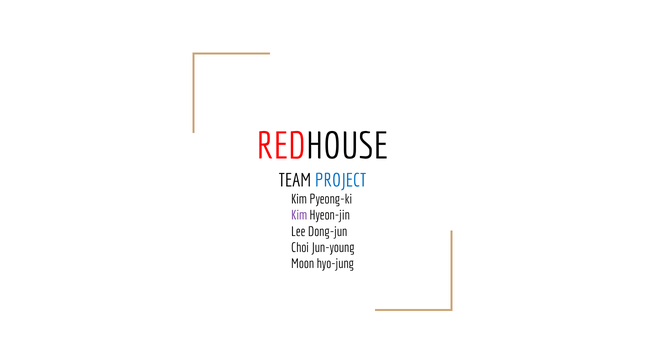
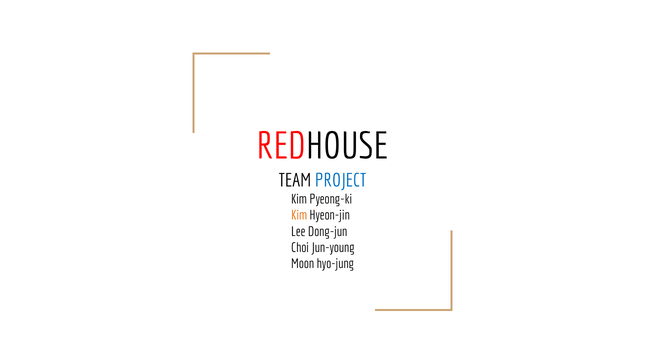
Kim at (299, 215) colour: purple -> orange
